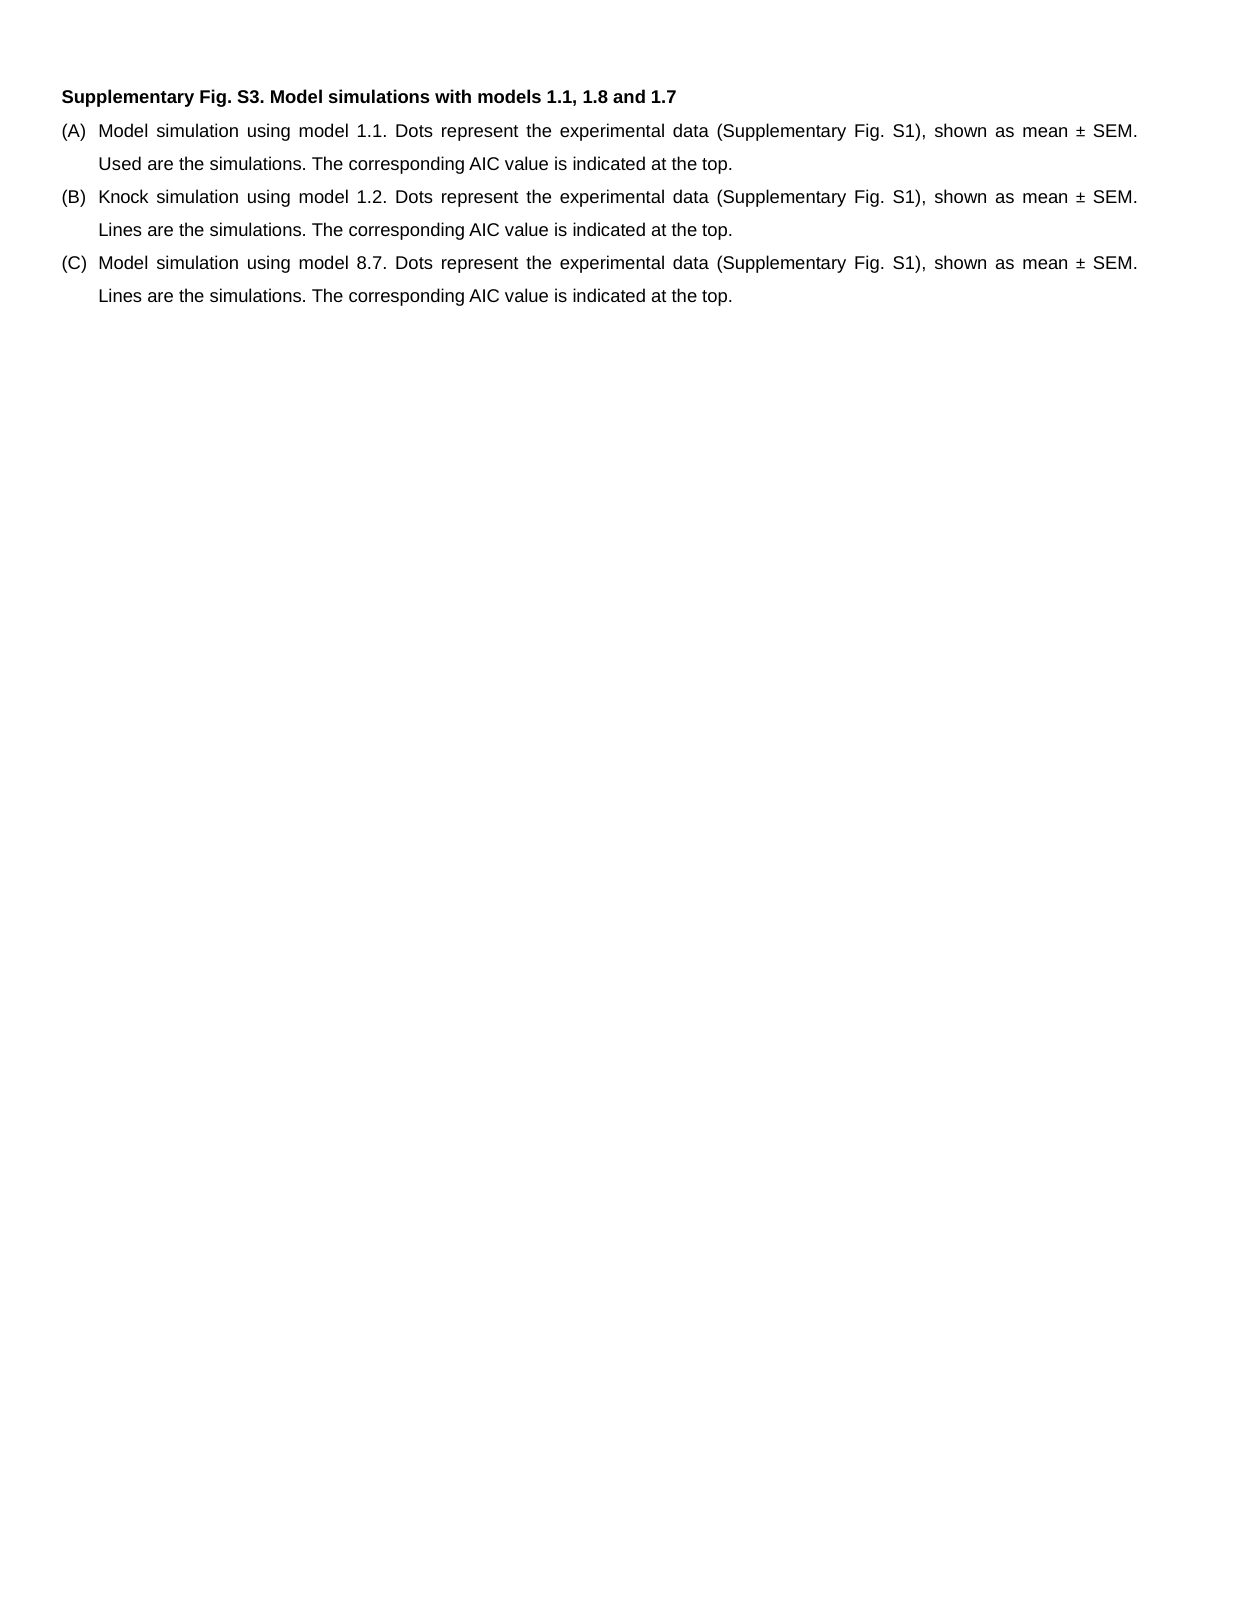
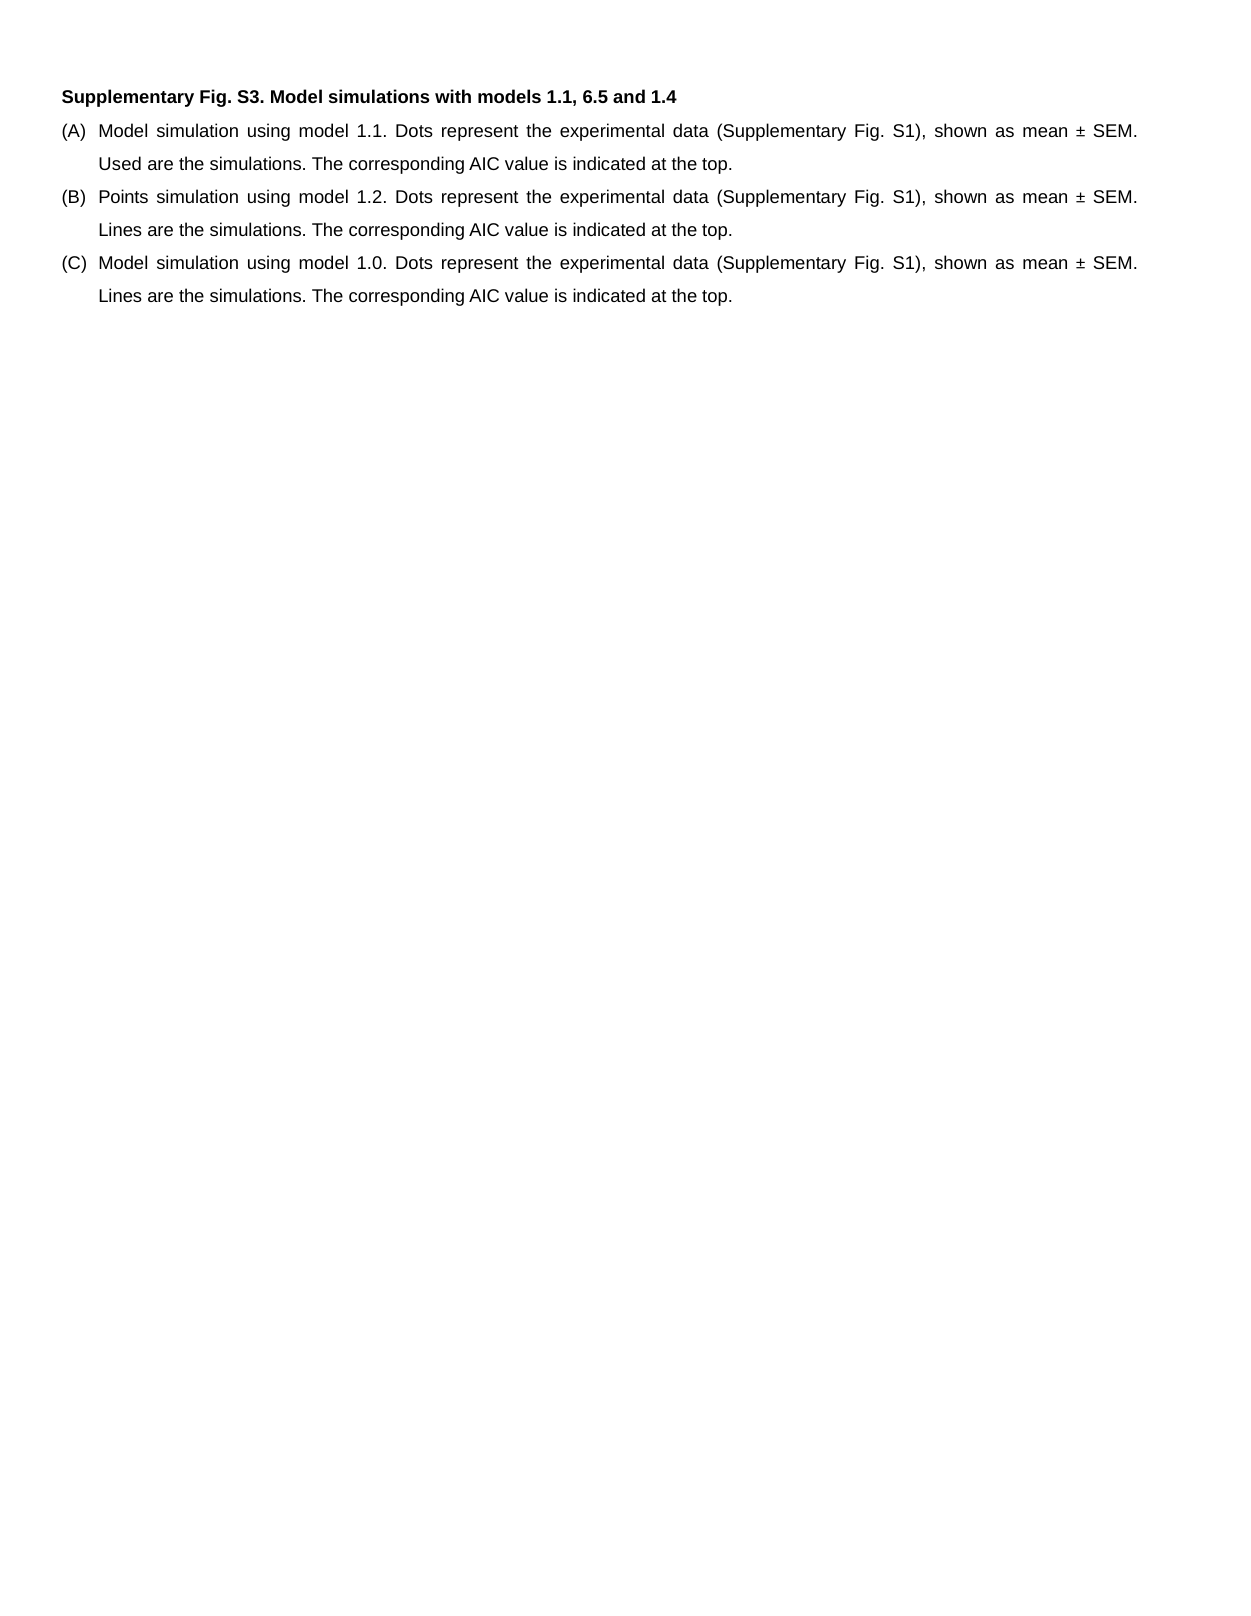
1.8: 1.8 -> 6.5
1.7: 1.7 -> 1.4
Knock: Knock -> Points
8.7: 8.7 -> 1.0
